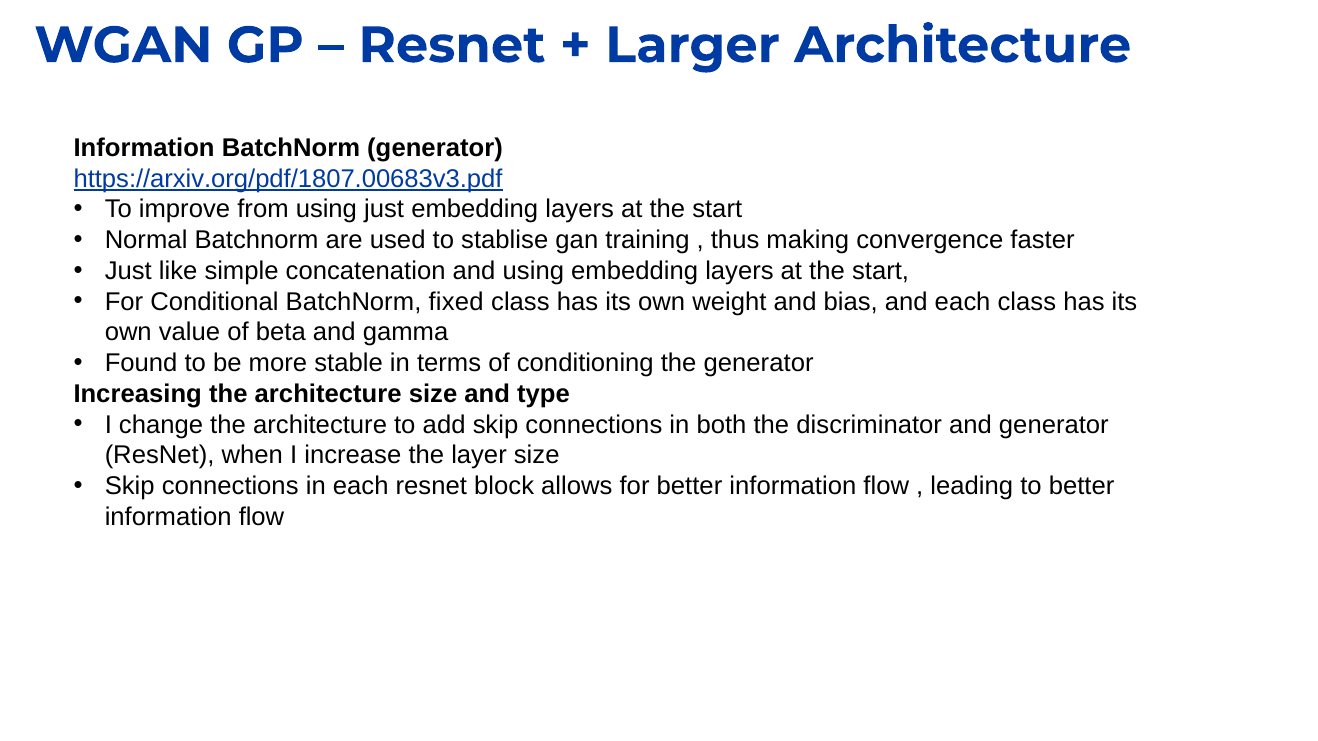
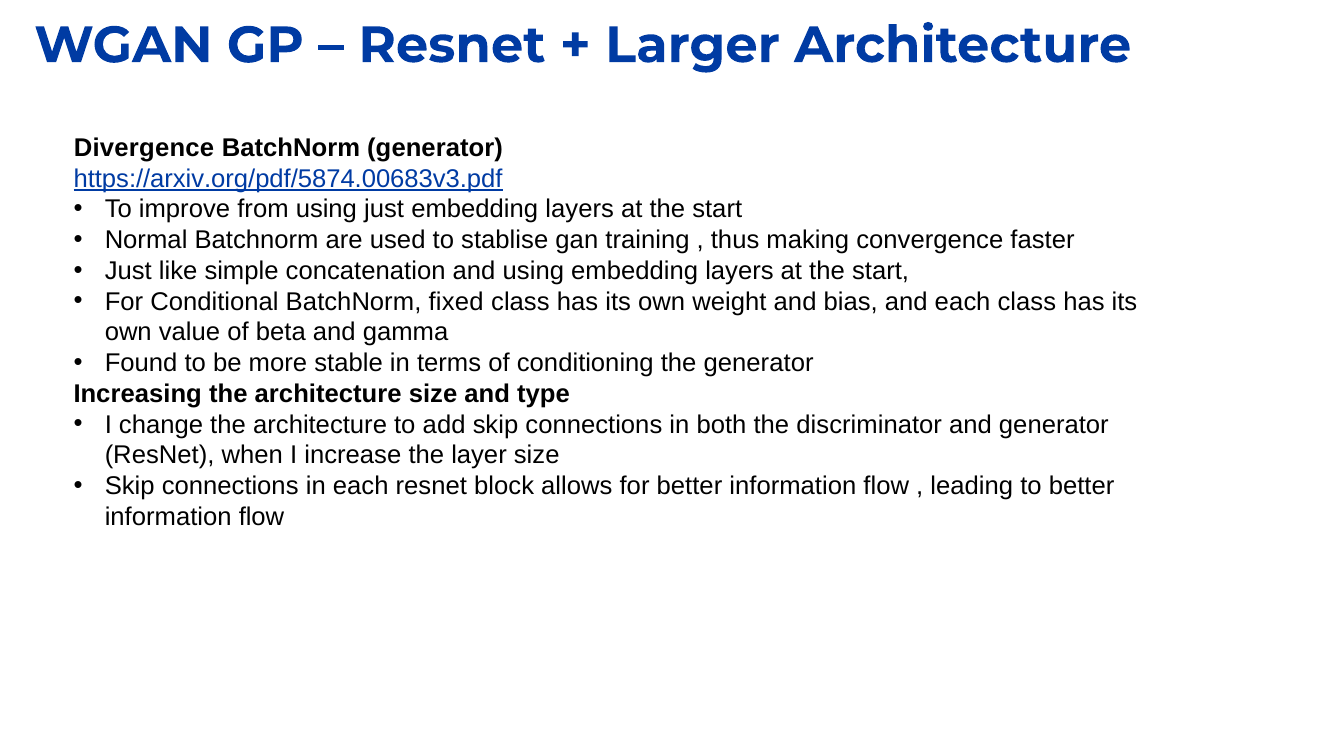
Information at (144, 148): Information -> Divergence
https://arxiv.org/pdf/1807.00683v3.pdf: https://arxiv.org/pdf/1807.00683v3.pdf -> https://arxiv.org/pdf/5874.00683v3.pdf
